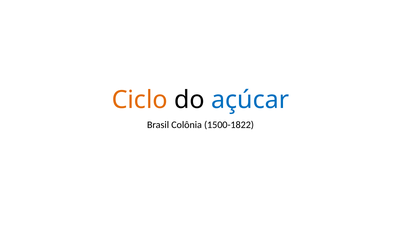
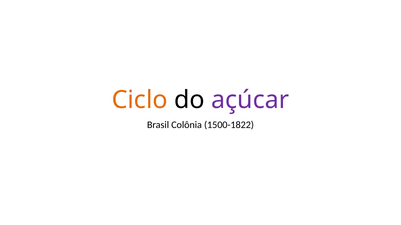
açúcar colour: blue -> purple
